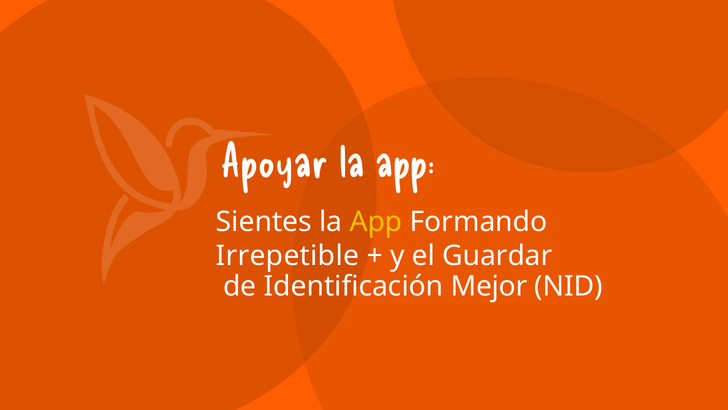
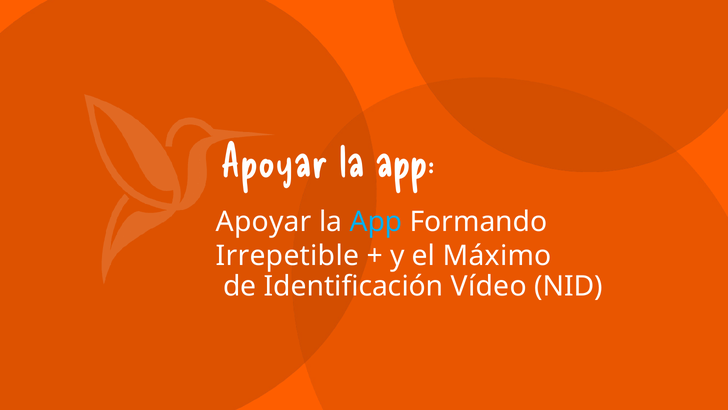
Sientes at (264, 222): Sientes -> Apoyar
App at (376, 222) colour: yellow -> light blue
Guardar: Guardar -> Máximo
Mejor: Mejor -> Vídeo
